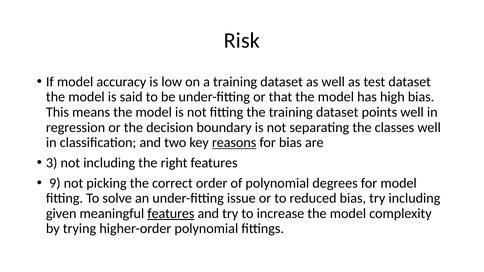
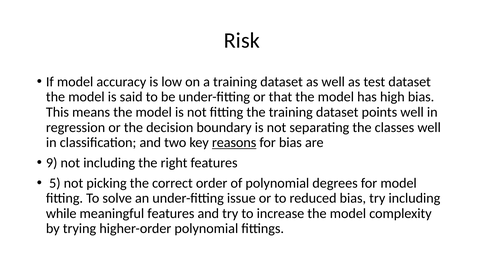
3: 3 -> 9
9: 9 -> 5
given: given -> while
features at (171, 214) underline: present -> none
